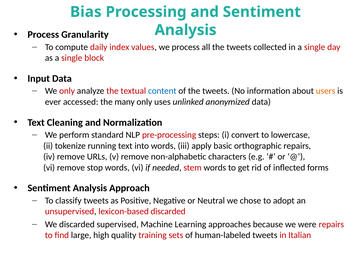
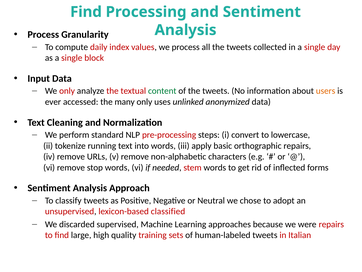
Bias at (86, 12): Bias -> Find
content colour: blue -> green
lexicon-based discarded: discarded -> classified
